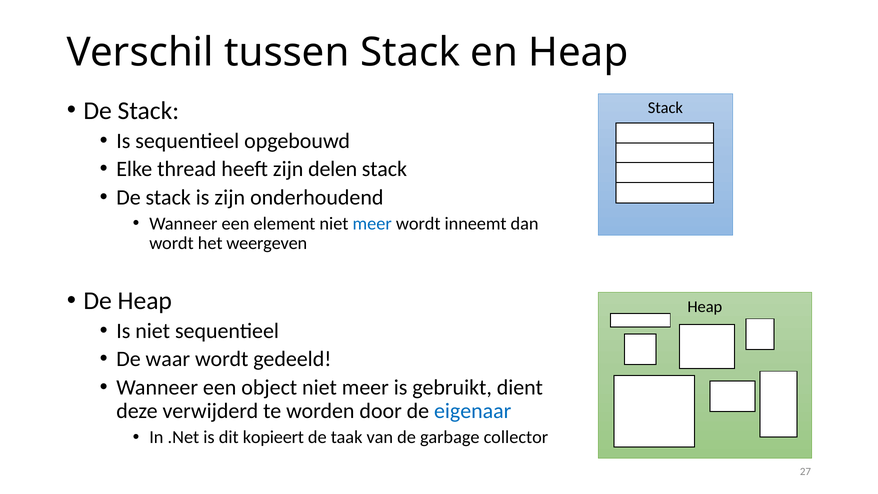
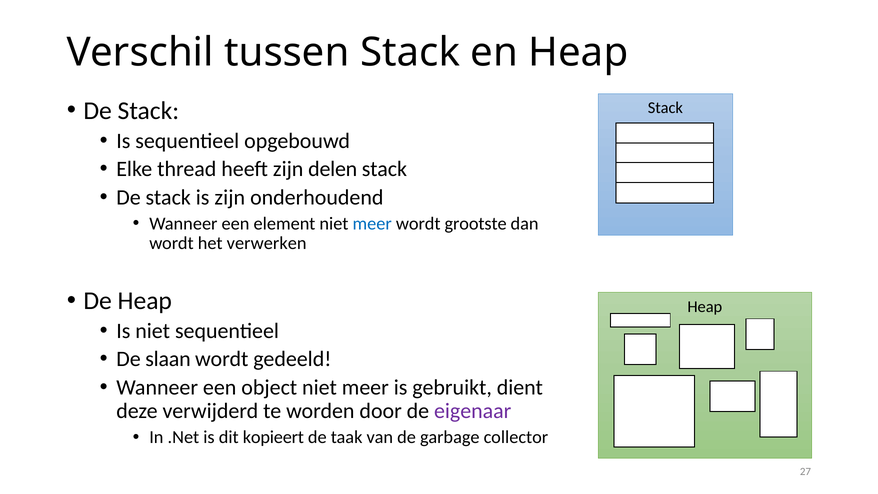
inneemt: inneemt -> grootste
weergeven: weergeven -> verwerken
waar: waar -> slaan
eigenaar colour: blue -> purple
